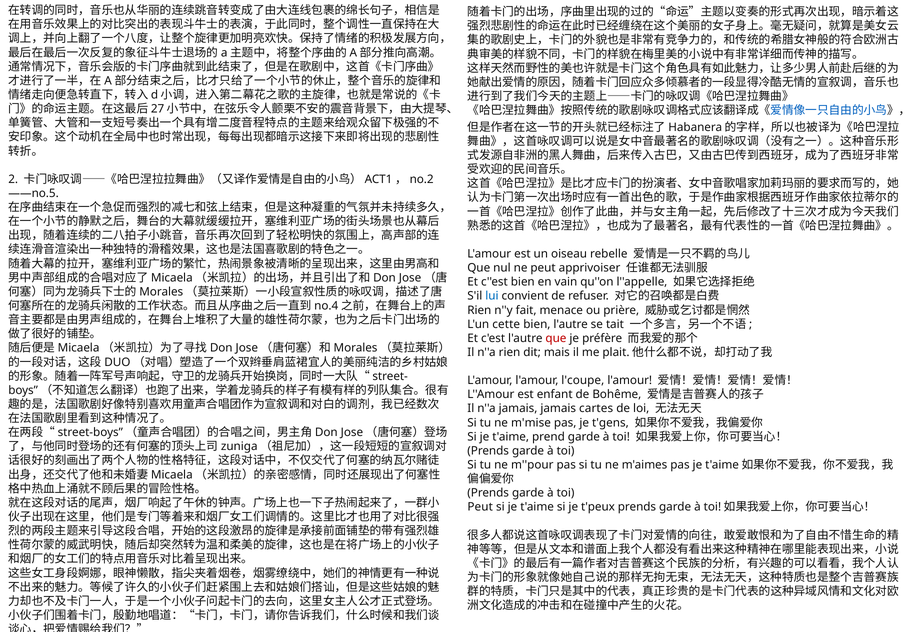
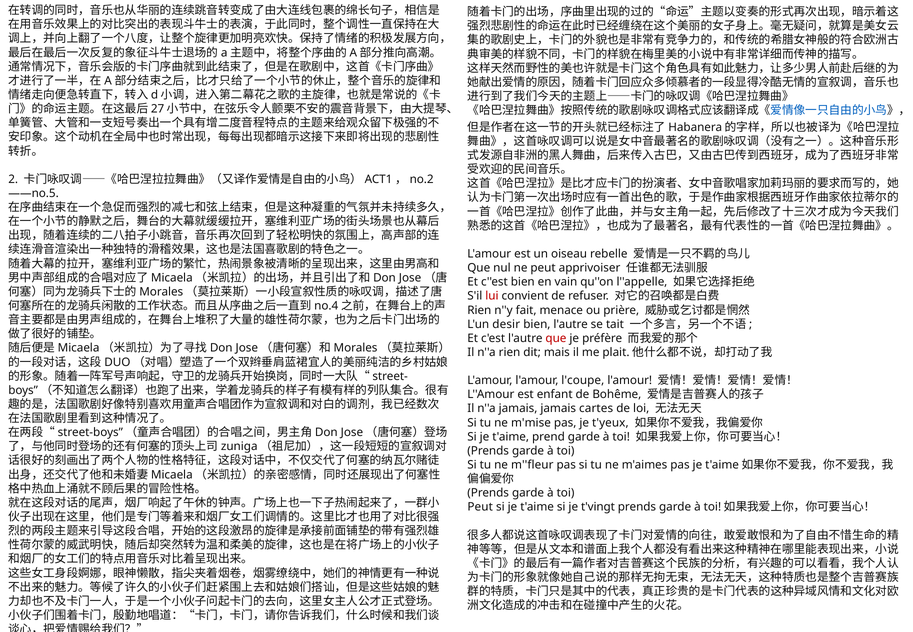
lui colour: blue -> red
cette: cette -> desir
t'gens: t'gens -> t'yeux
m''pour: m''pour -> m''fleur
t'peux: t'peux -> t'vingt
